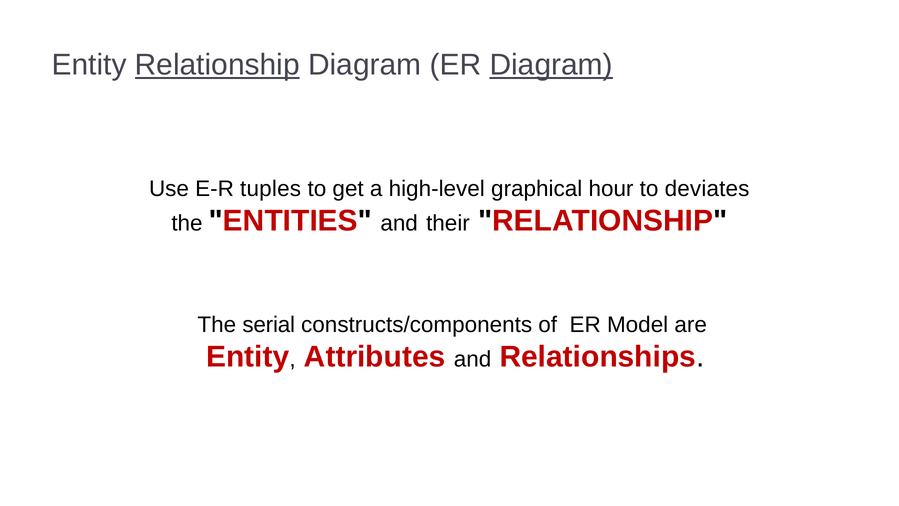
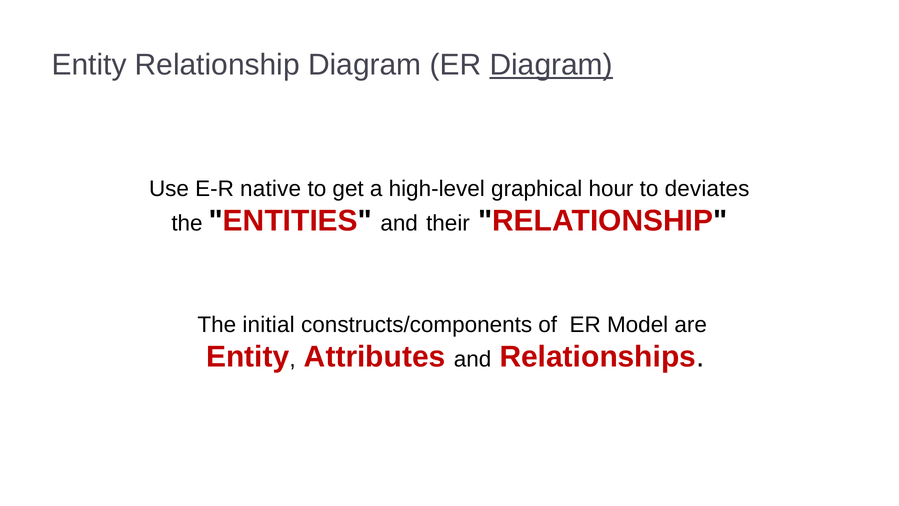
Relationship at (217, 65) underline: present -> none
tuples: tuples -> native
serial: serial -> initial
